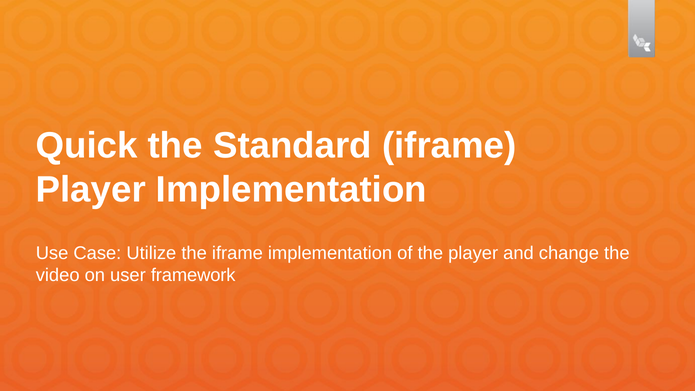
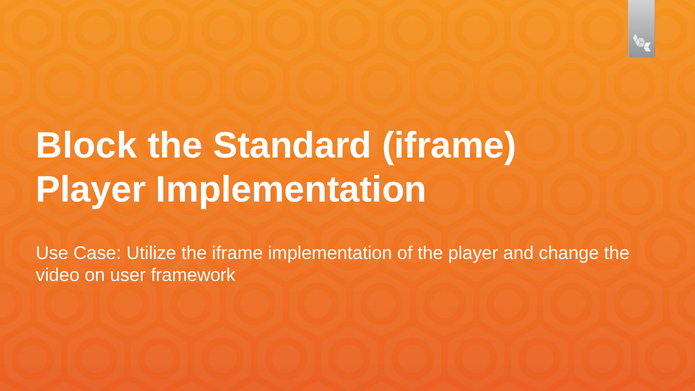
Quick: Quick -> Block
